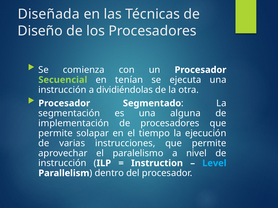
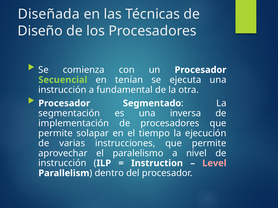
dividiéndolas: dividiéndolas -> fundamental
alguna: alguna -> inversa
Level colour: light blue -> pink
